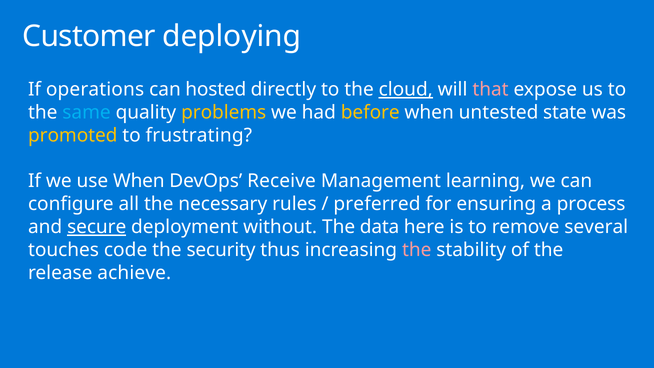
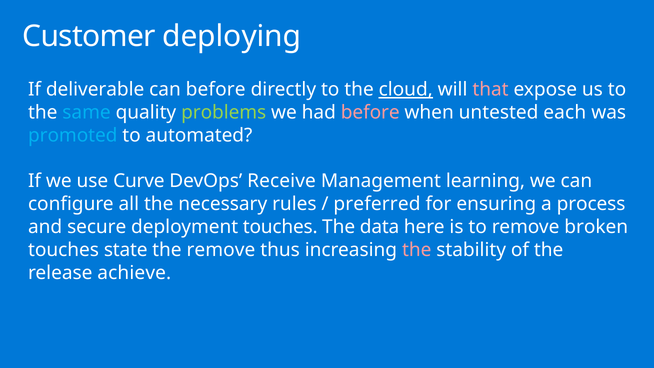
operations: operations -> deliverable
can hosted: hosted -> before
problems colour: yellow -> light green
before at (370, 112) colour: yellow -> pink
state: state -> each
promoted colour: yellow -> light blue
frustrating: frustrating -> automated
use When: When -> Curve
secure underline: present -> none
deployment without: without -> touches
several: several -> broken
code: code -> state
the security: security -> remove
